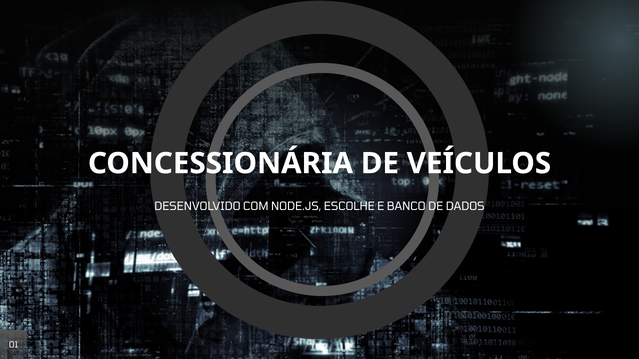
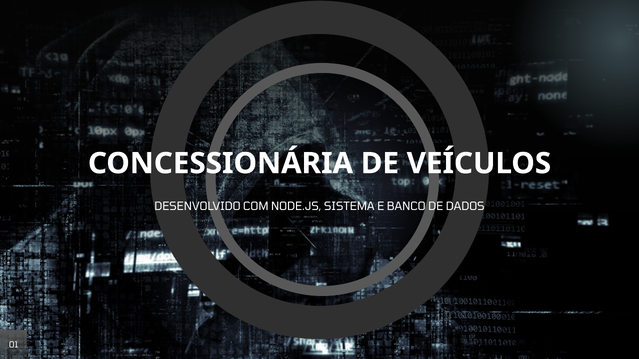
ESCOLHE: ESCOLHE -> SISTEMA
